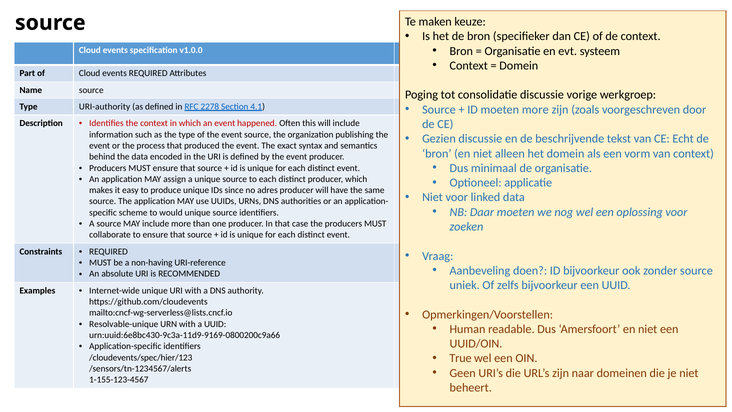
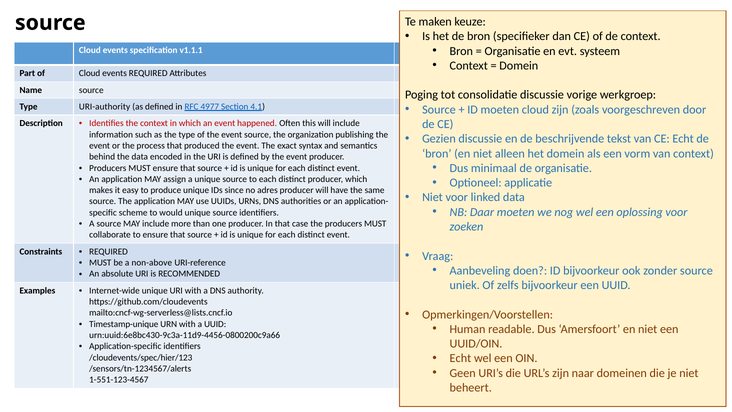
v1.0.0: v1.0.0 -> v1.1.1
2278: 2278 -> 4977
moeten more: more -> cloud
non-having: non-having -> non-above
Resolvable-unique: Resolvable-unique -> Timestamp-unique
urn:uuid:6e8bc430-9c3a-11d9-9169-0800200c9a66: urn:uuid:6e8bc430-9c3a-11d9-9169-0800200c9a66 -> urn:uuid:6e8bc430-9c3a-11d9-4456-0800200c9a66
True at (461, 358): True -> Echt
1-155-123-4567: 1-155-123-4567 -> 1-551-123-4567
